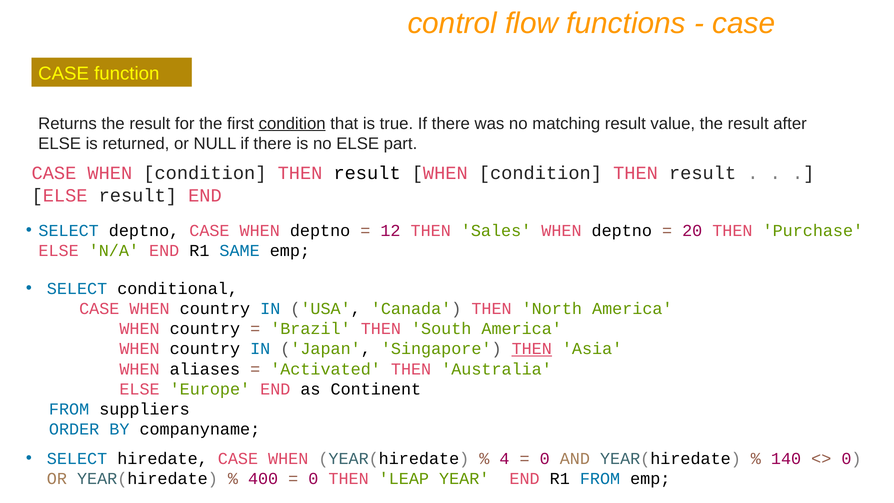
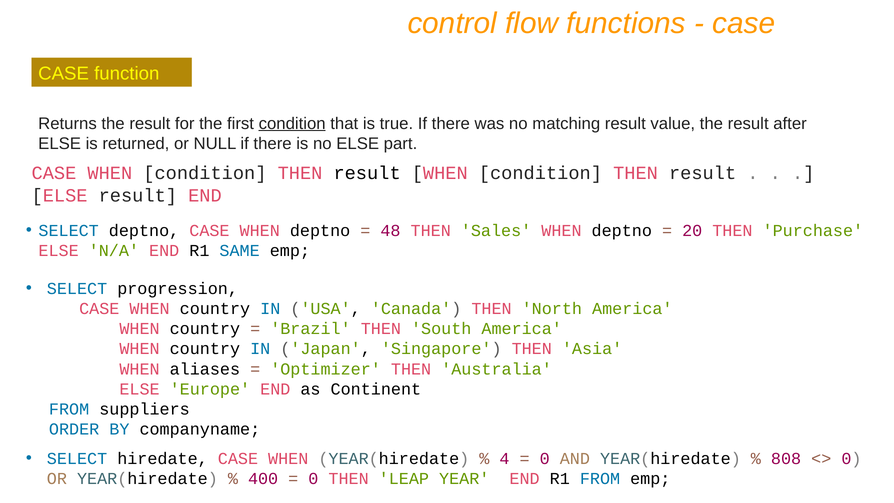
12: 12 -> 48
conditional: conditional -> progression
THEN at (532, 349) underline: present -> none
Activated: Activated -> Optimizer
140: 140 -> 808
